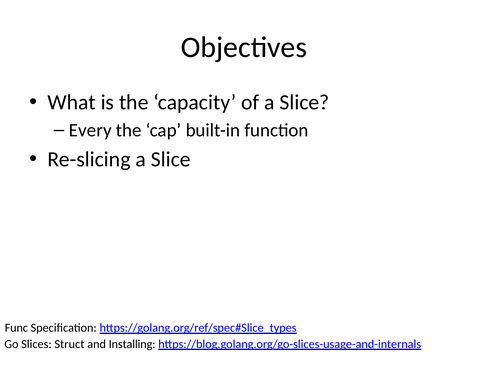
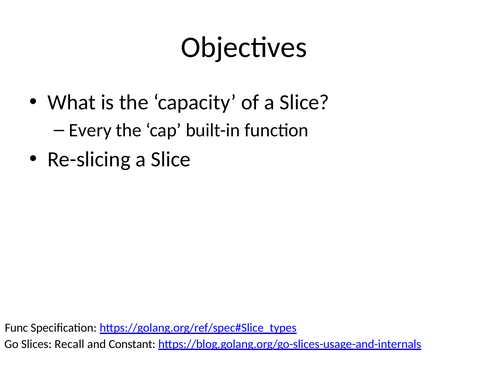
Struct: Struct -> Recall
Installing: Installing -> Constant
